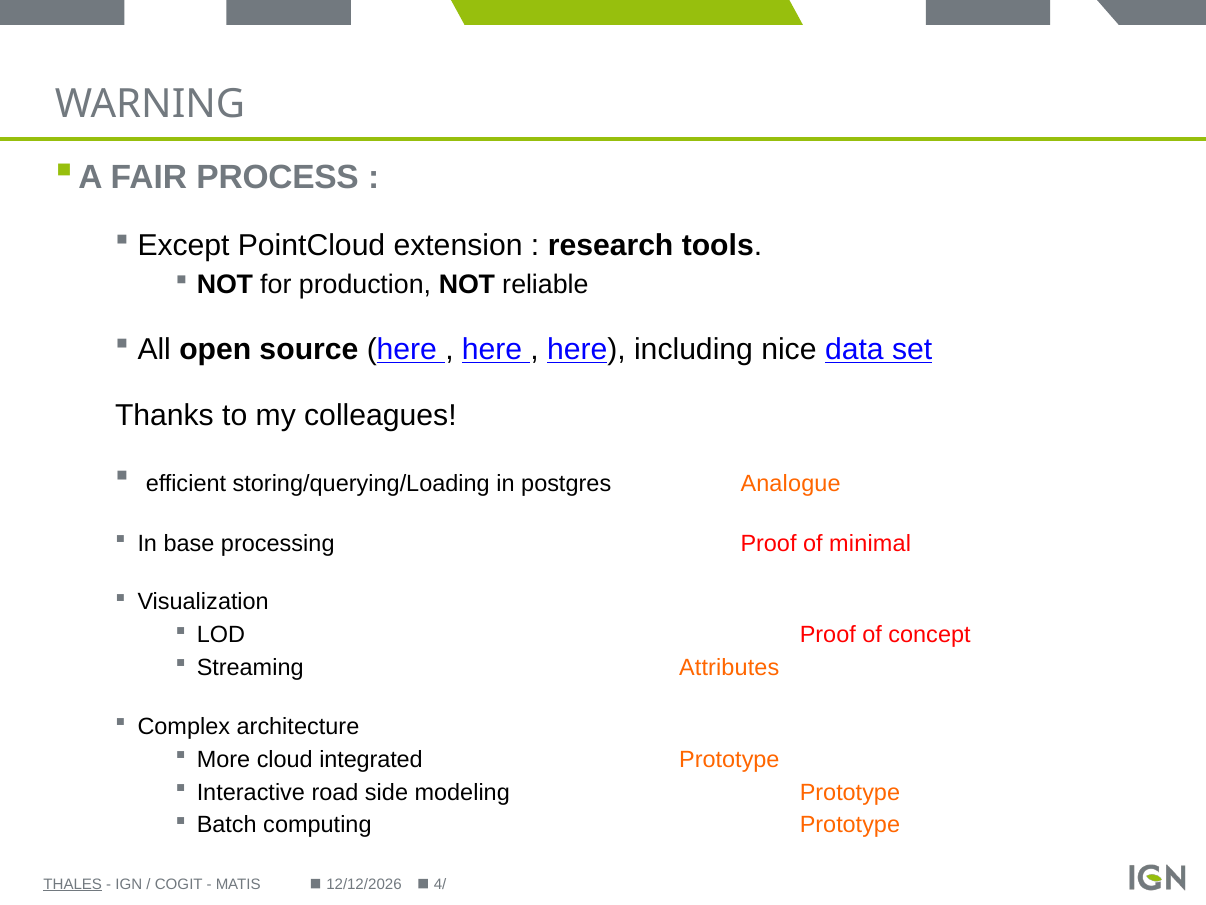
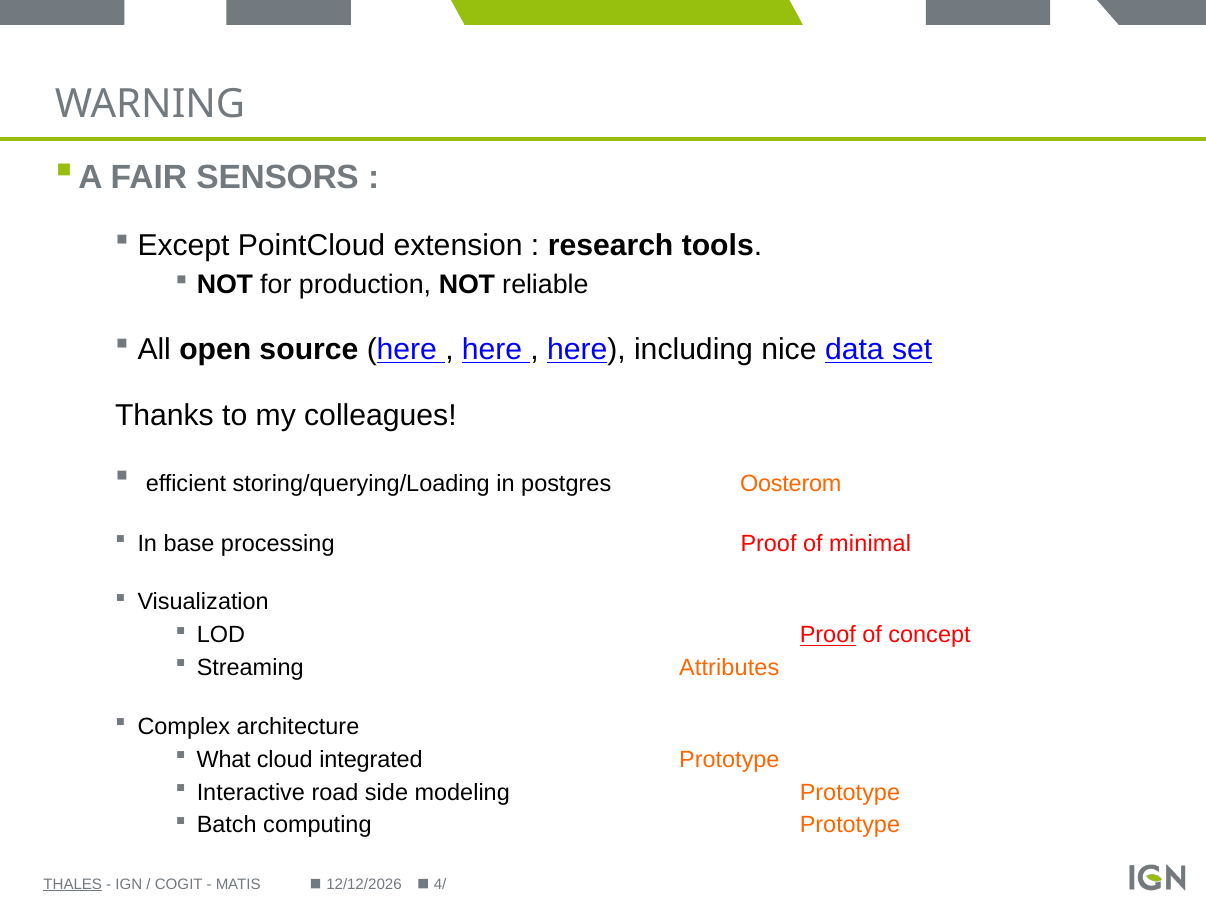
PROCESS: PROCESS -> SENSORS
Analogue: Analogue -> Oosterom
Proof at (828, 635) underline: none -> present
More: More -> What
